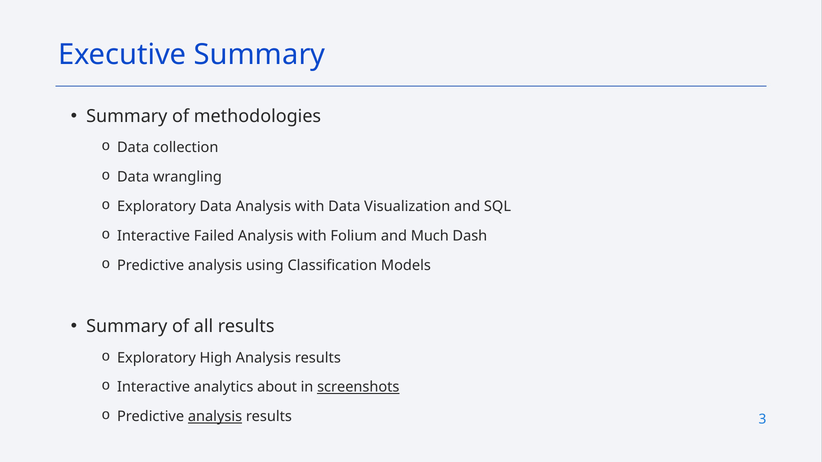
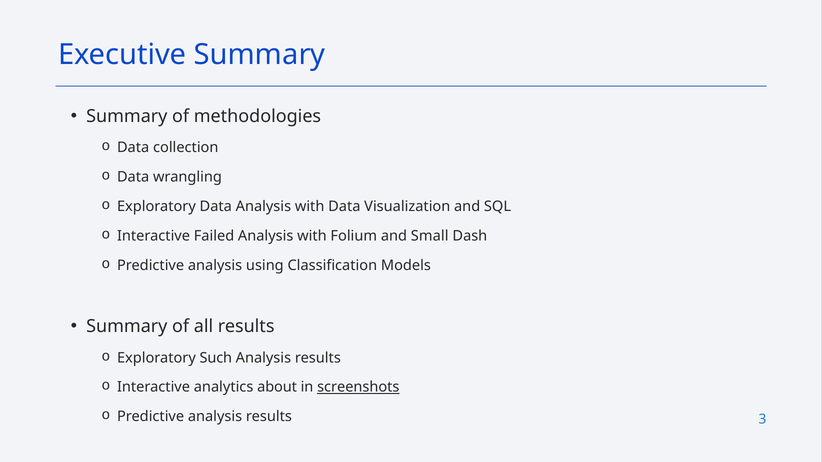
Much: Much -> Small
High: High -> Such
analysis at (215, 417) underline: present -> none
